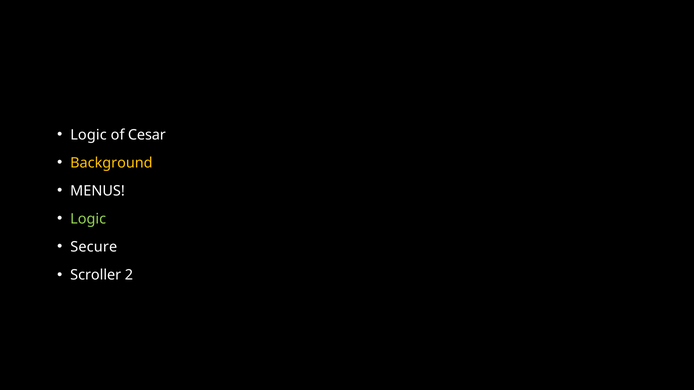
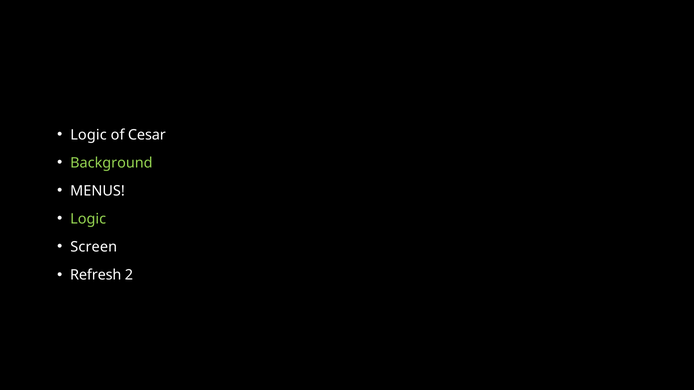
Background colour: yellow -> light green
Secure: Secure -> Screen
Scroller: Scroller -> Refresh
